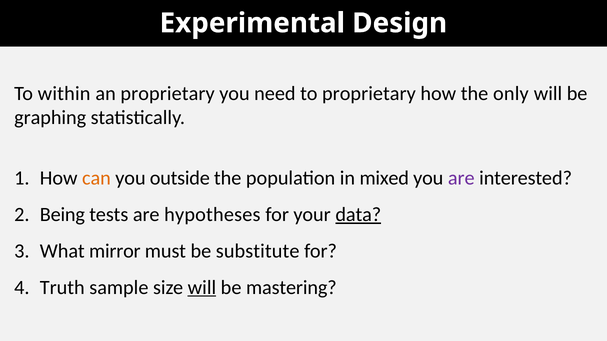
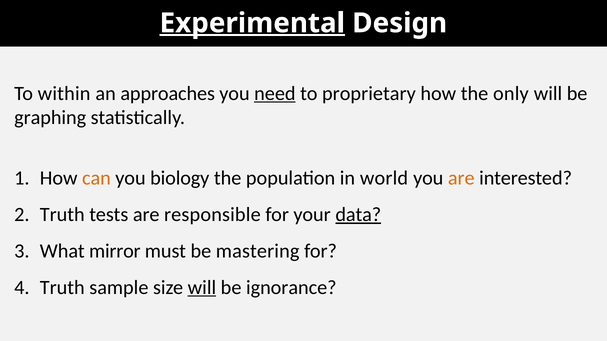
Experimental underline: none -> present
an proprietary: proprietary -> approaches
need underline: none -> present
outside: outside -> biology
mixed: mixed -> world
are at (461, 179) colour: purple -> orange
Being at (62, 215): Being -> Truth
hypotheses: hypotheses -> responsible
substitute: substitute -> mastering
mastering: mastering -> ignorance
